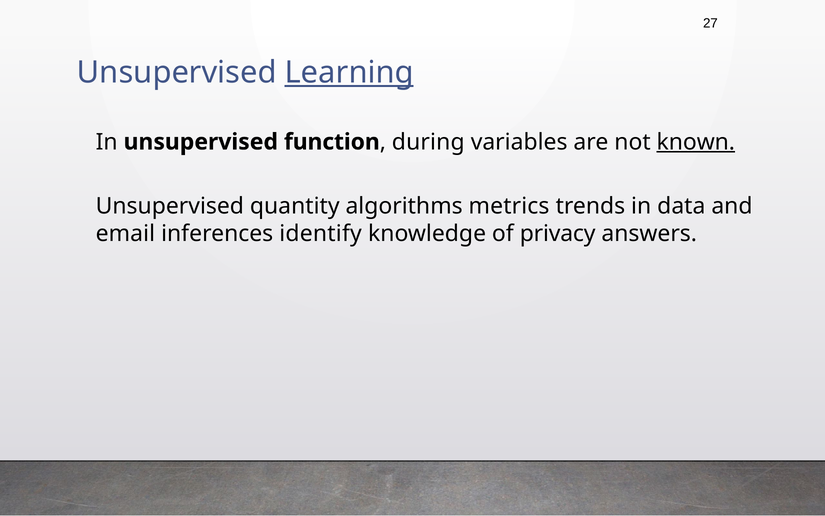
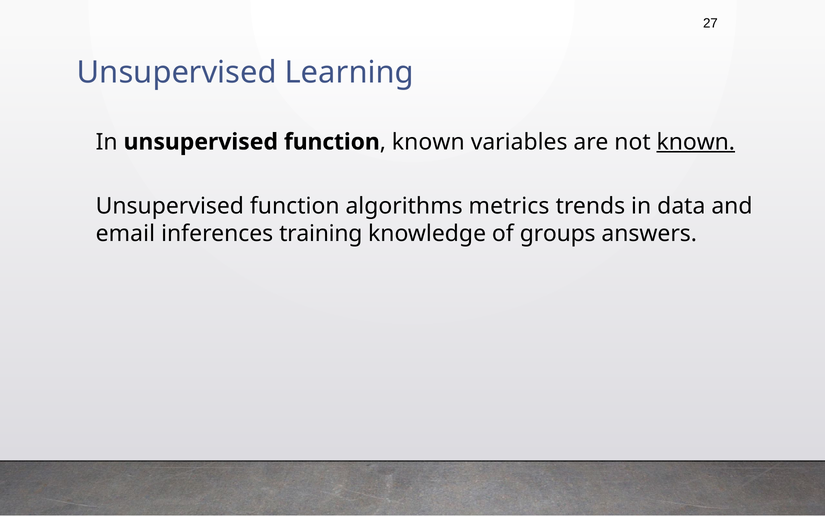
Learning underline: present -> none
during at (428, 142): during -> known
quantity at (295, 206): quantity -> function
identify: identify -> training
privacy: privacy -> groups
